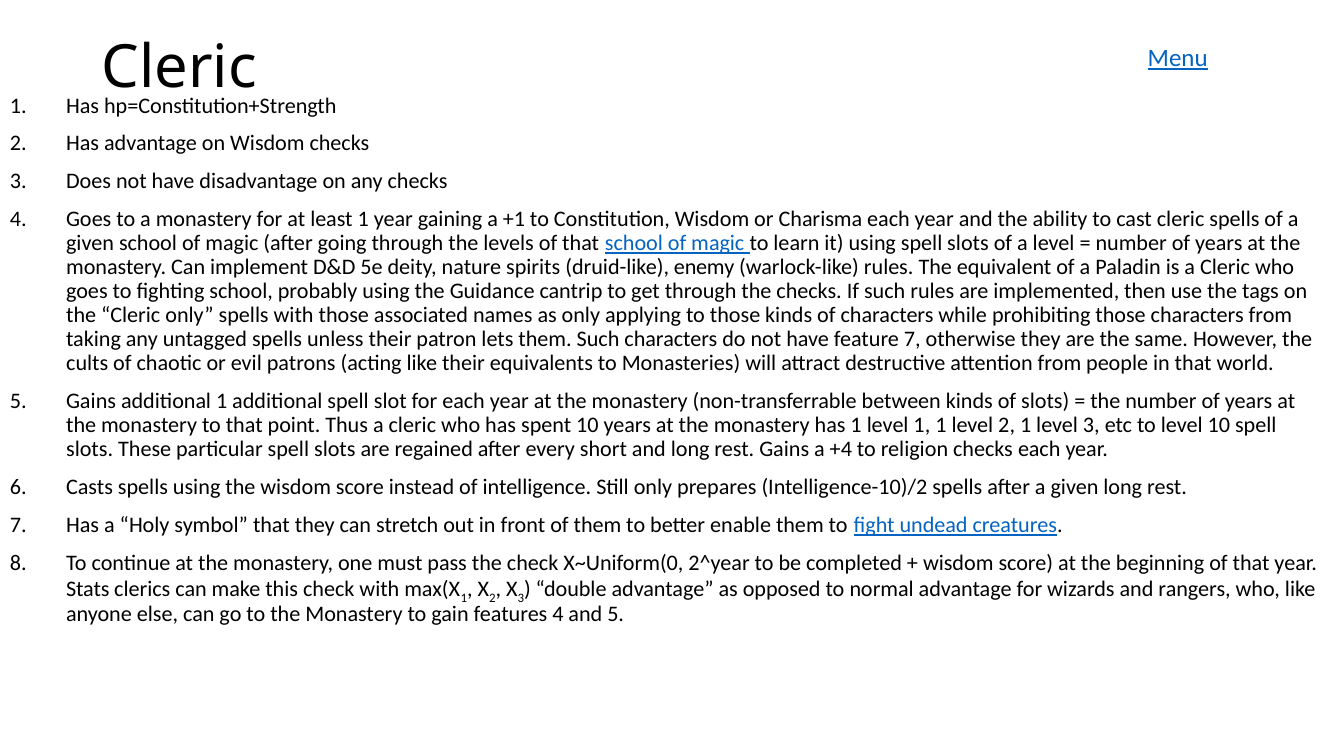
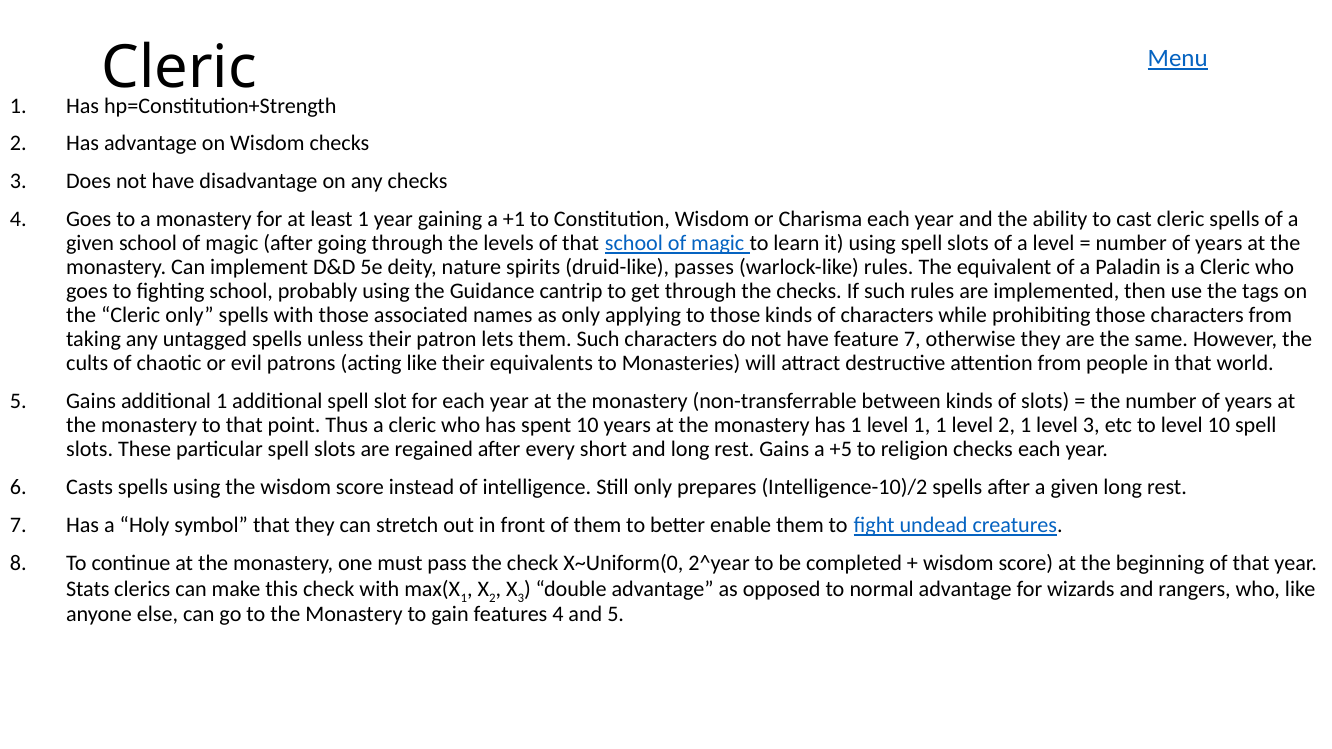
enemy: enemy -> passes
+4: +4 -> +5
